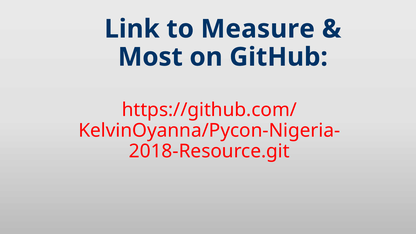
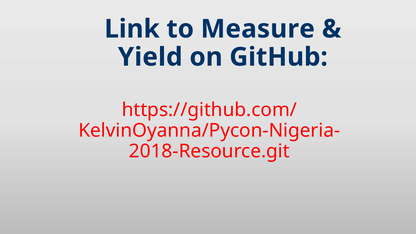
Most: Most -> Yield
